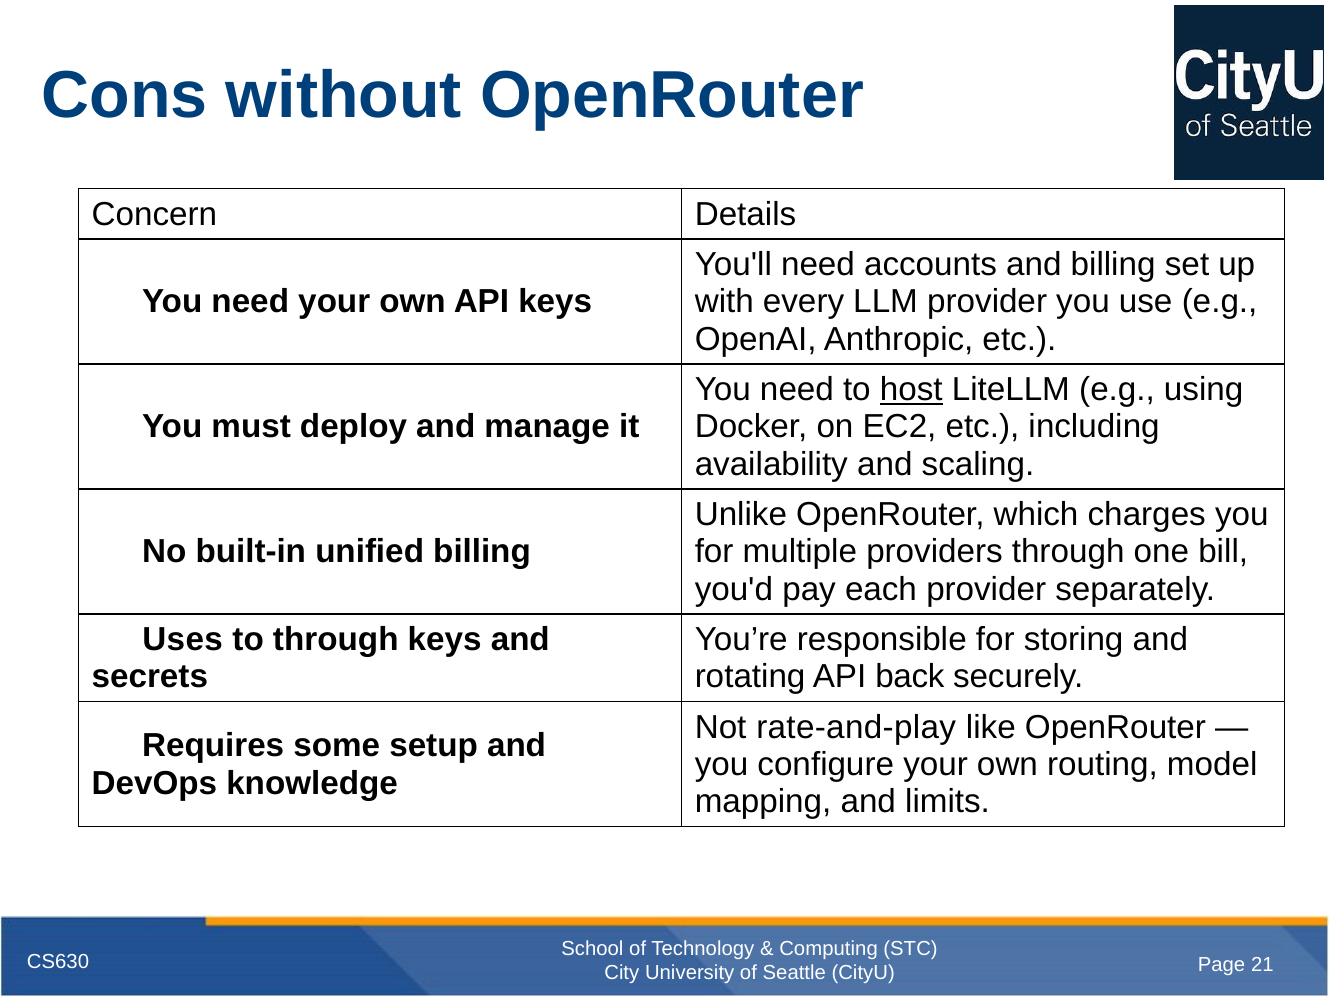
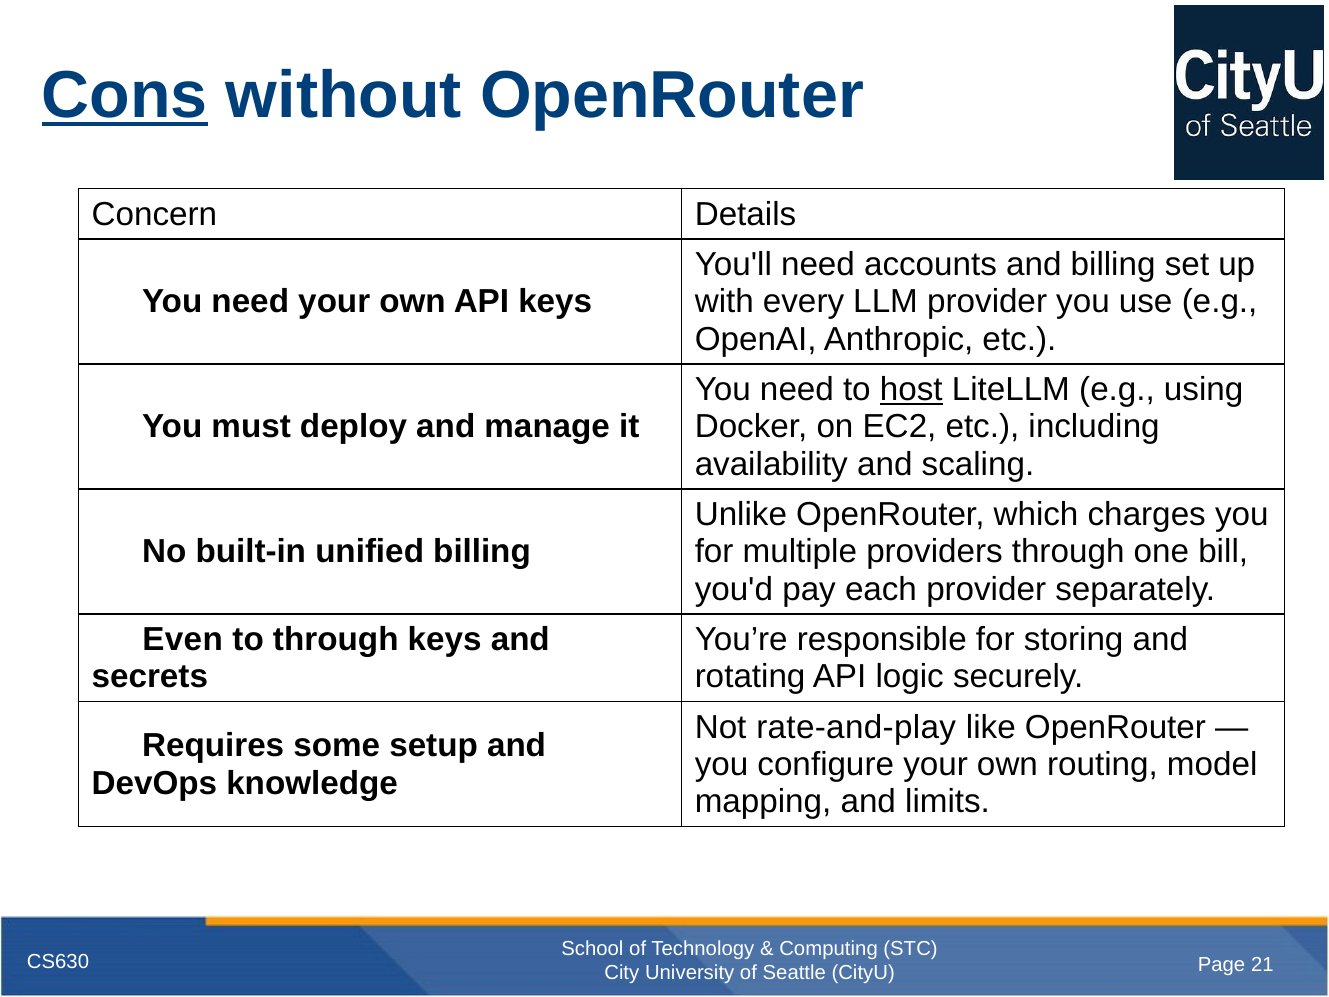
Cons underline: none -> present
Uses: Uses -> Even
back: back -> logic
